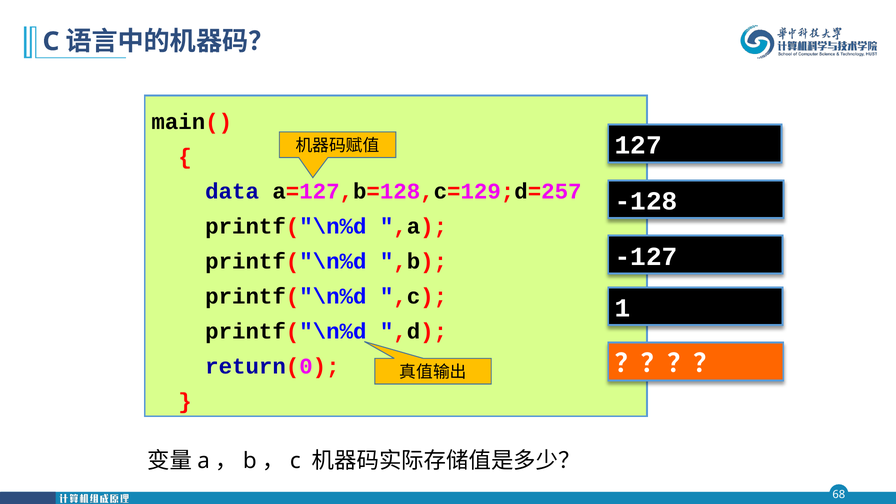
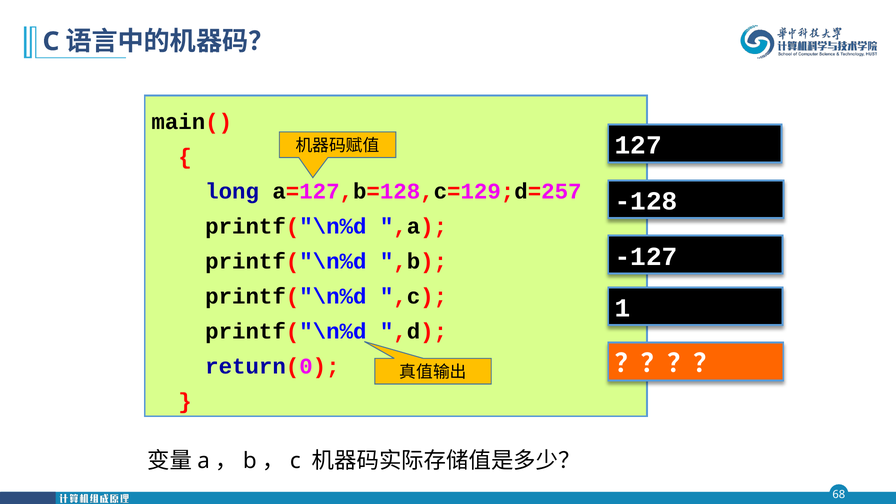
data: data -> long
